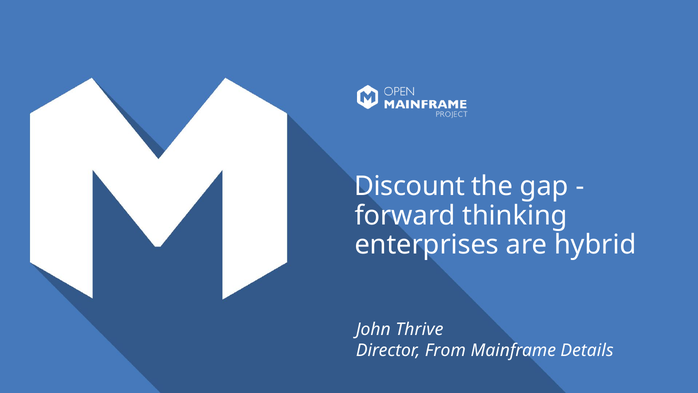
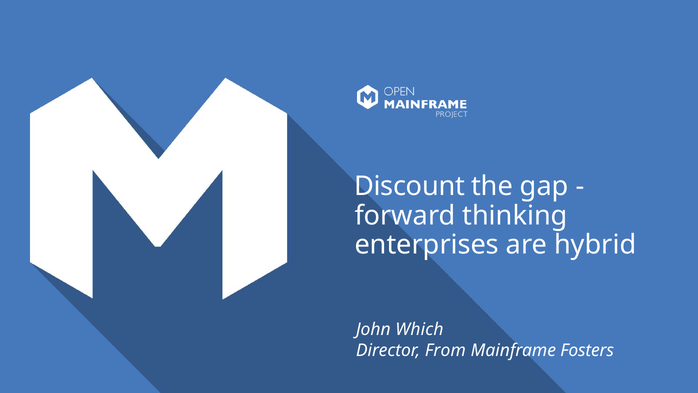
Thrive: Thrive -> Which
Details: Details -> Fosters
